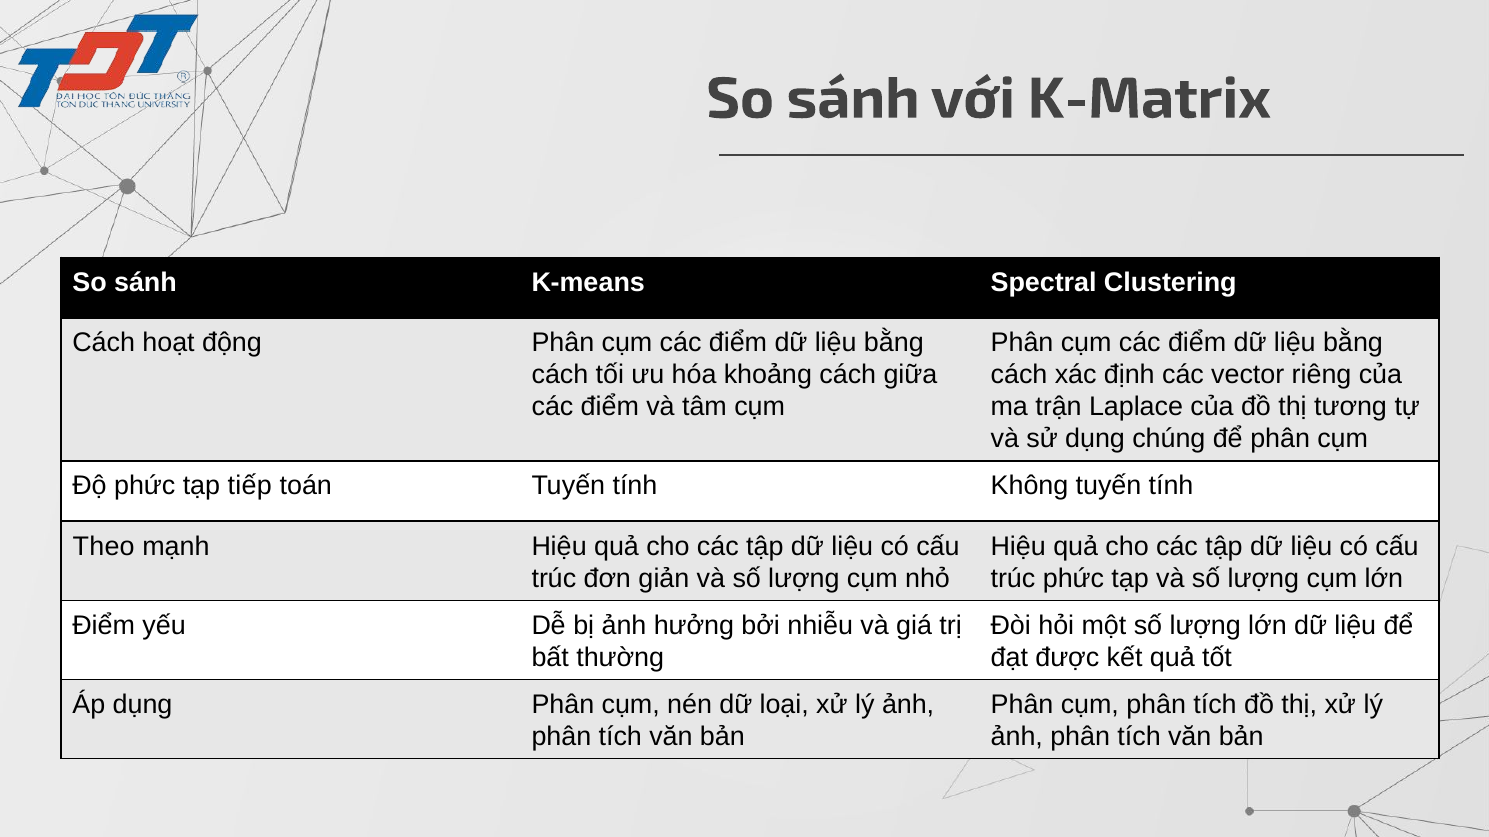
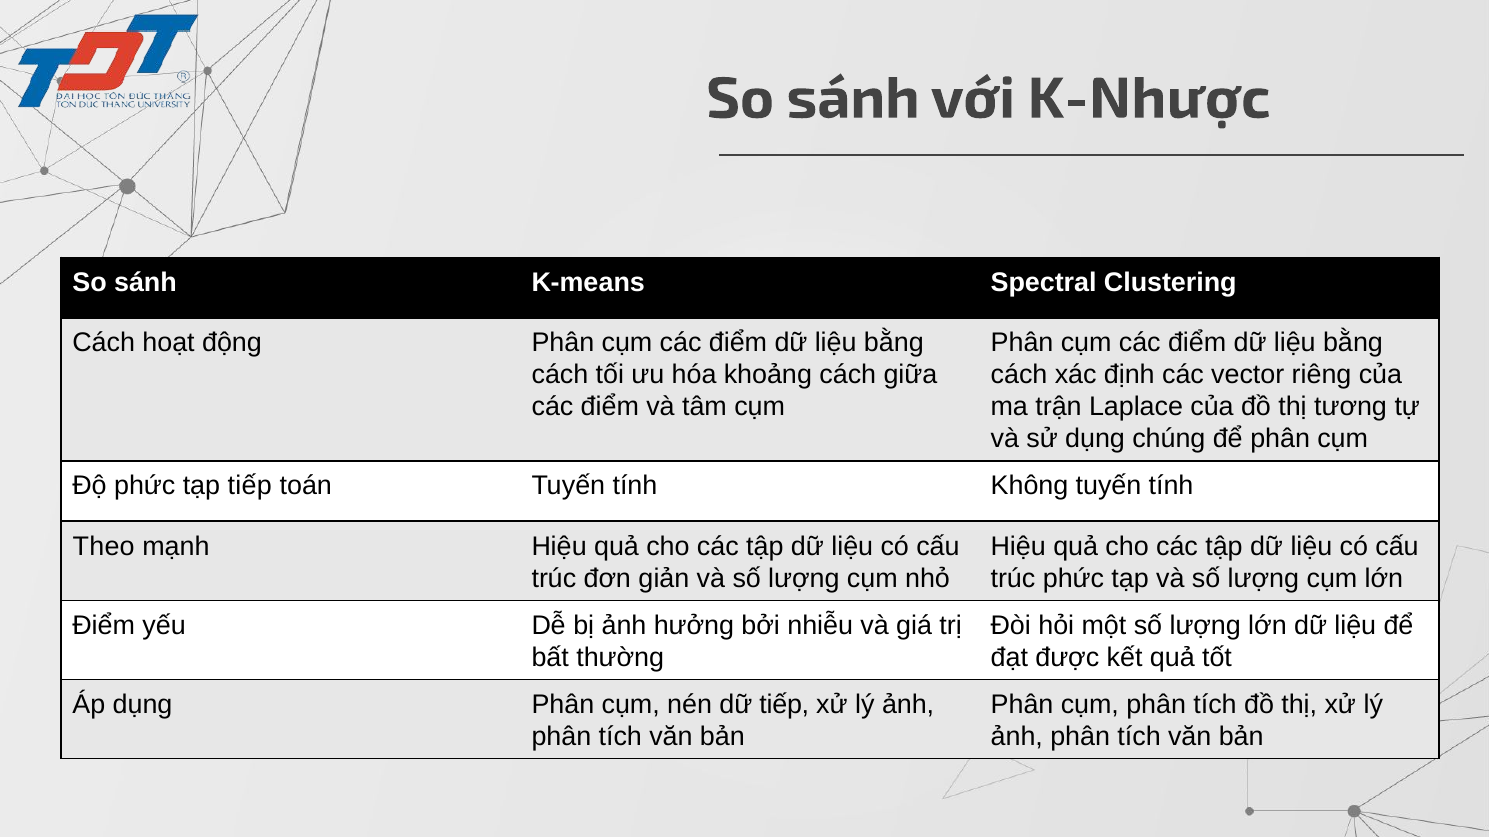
K-Matrix: K-Matrix -> K-Nhược
dữ loại: loại -> tiếp
